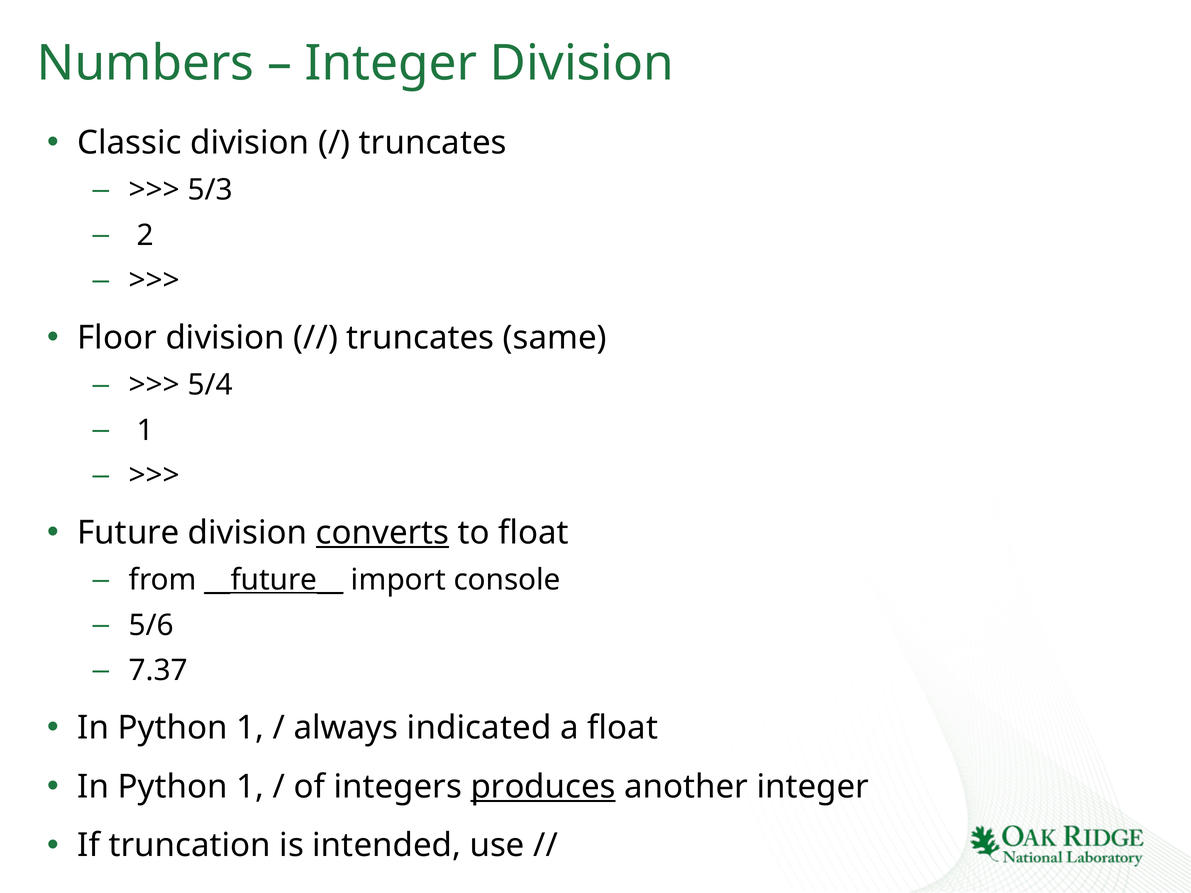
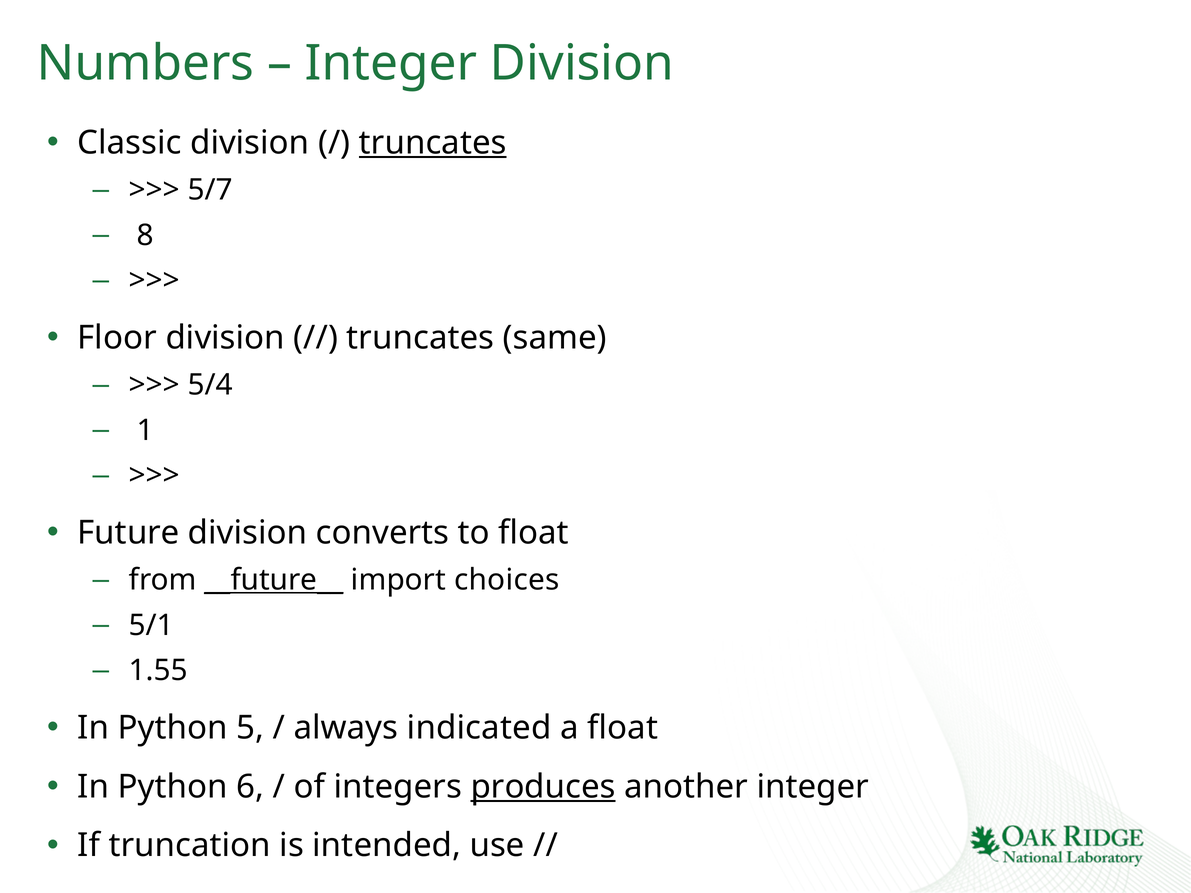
truncates at (433, 143) underline: none -> present
5/3: 5/3 -> 5/7
2: 2 -> 8
converts underline: present -> none
console: console -> choices
5/6: 5/6 -> 5/1
7.37: 7.37 -> 1.55
1 at (250, 728): 1 -> 5
1 at (250, 787): 1 -> 6
